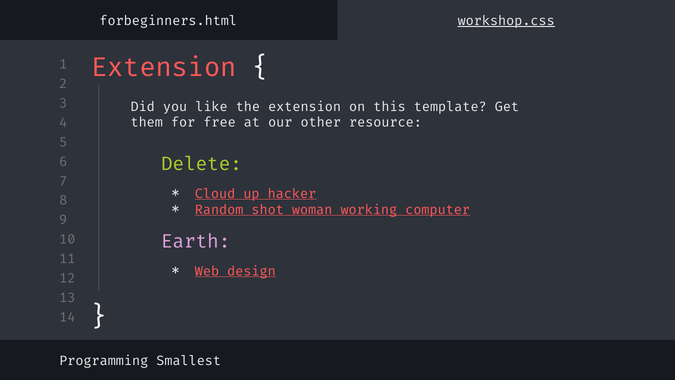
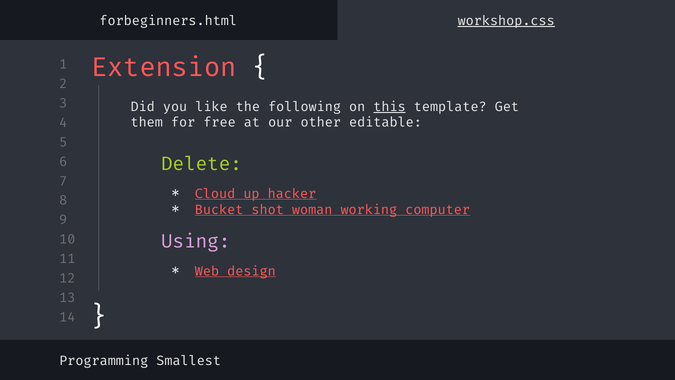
the extension: extension -> following
this underline: none -> present
resource: resource -> editable
Random: Random -> Bucket
Earth: Earth -> Using
